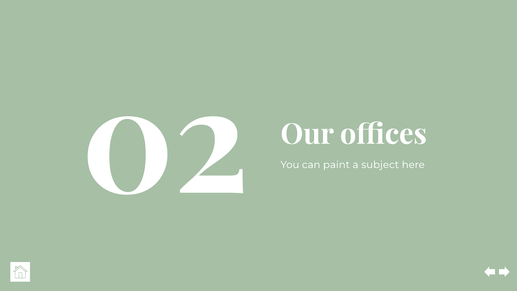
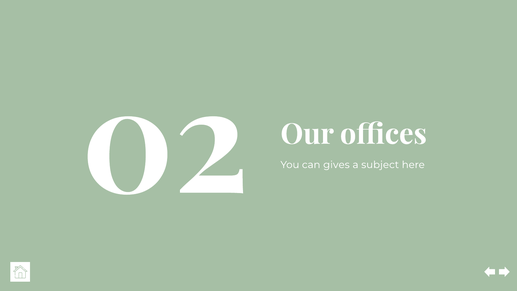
paint: paint -> gives
